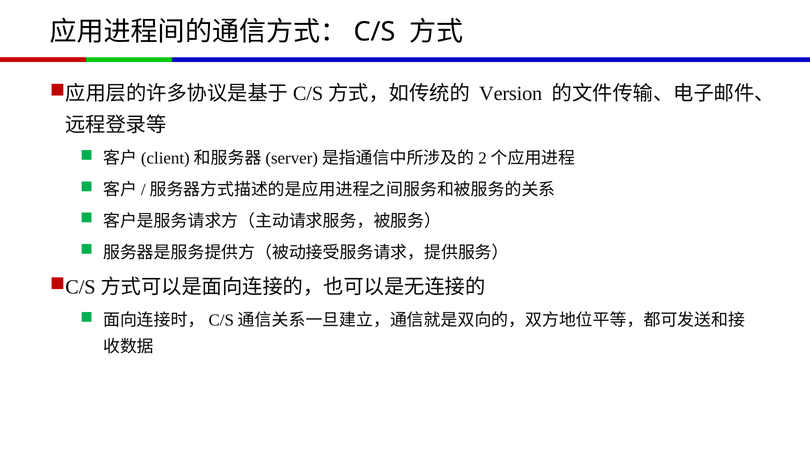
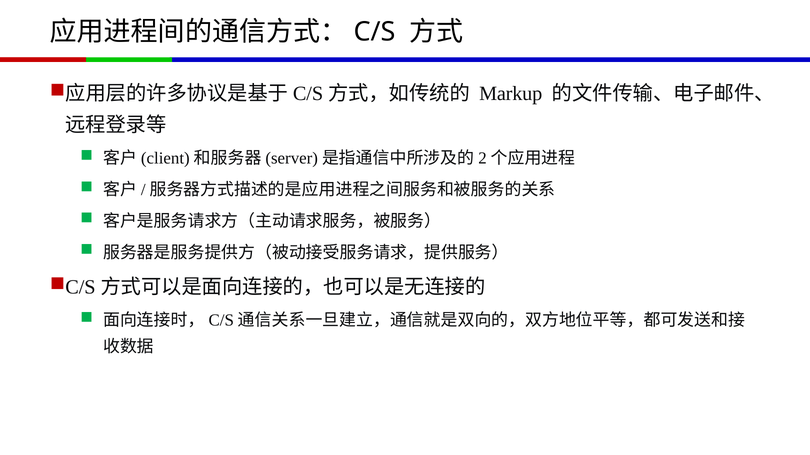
Version: Version -> Markup
